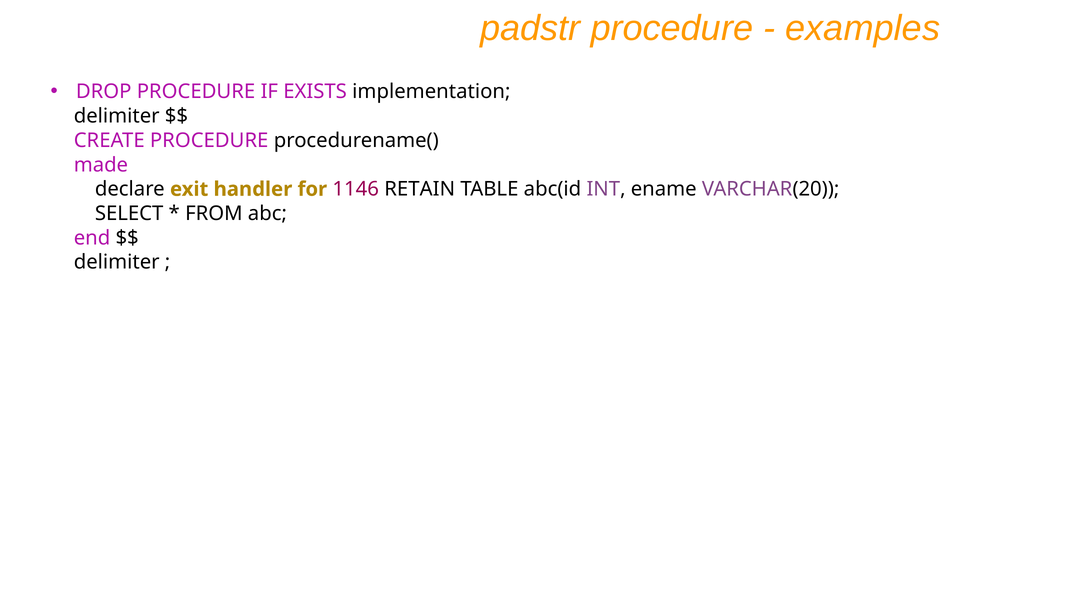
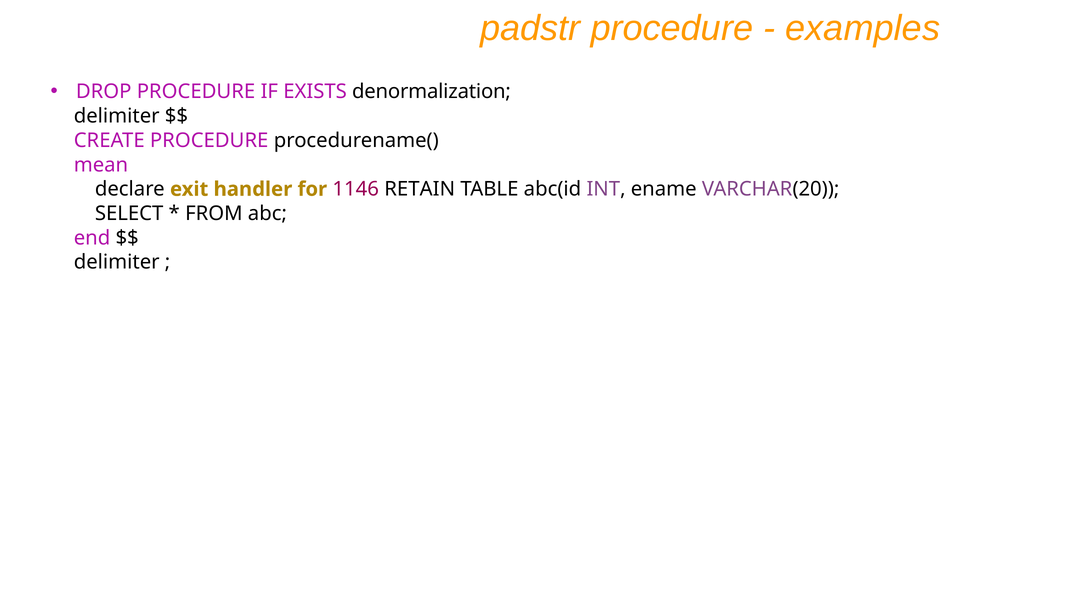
implementation: implementation -> denormalization
made: made -> mean
